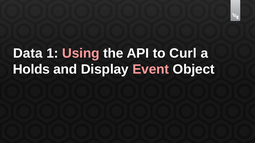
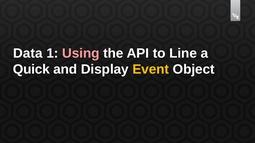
Curl: Curl -> Line
Holds: Holds -> Quick
Event colour: pink -> yellow
